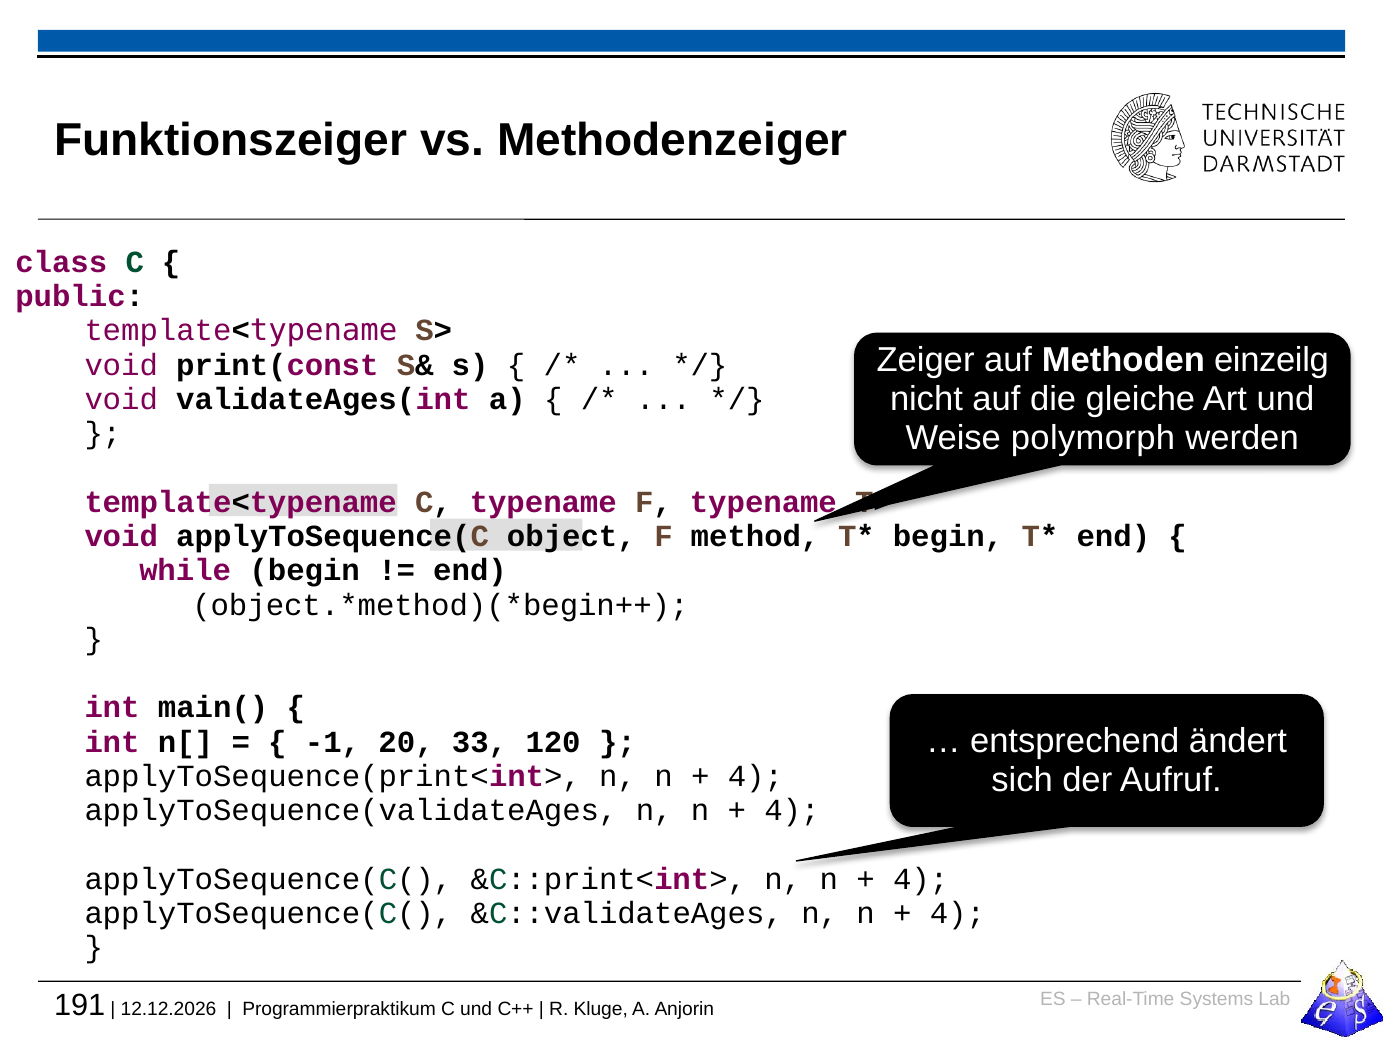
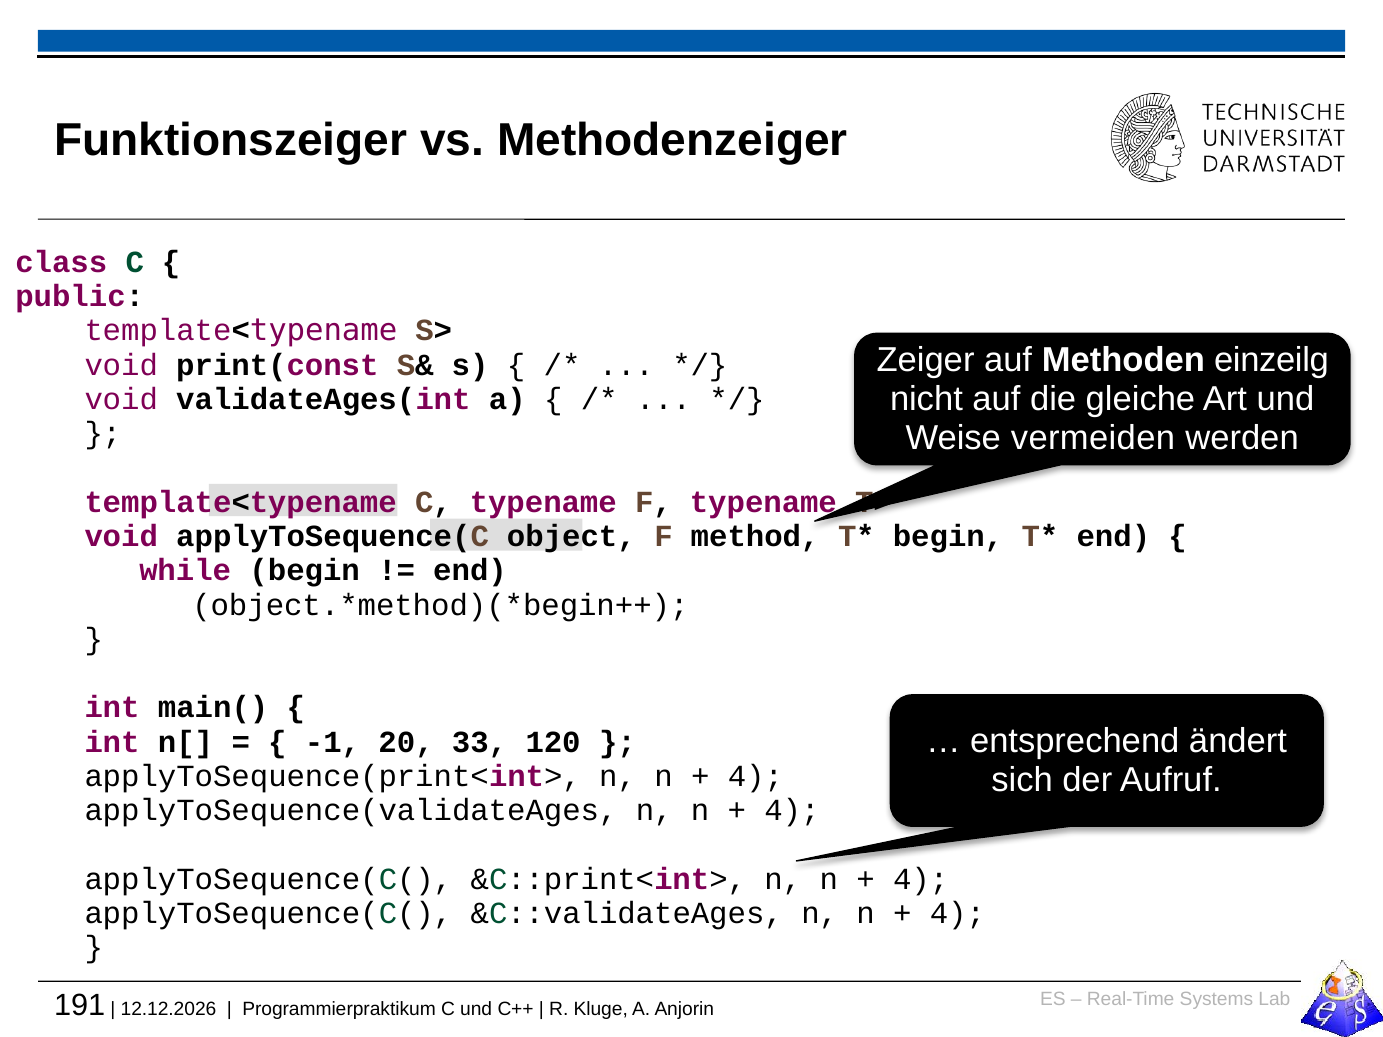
polymorph: polymorph -> vermeiden
